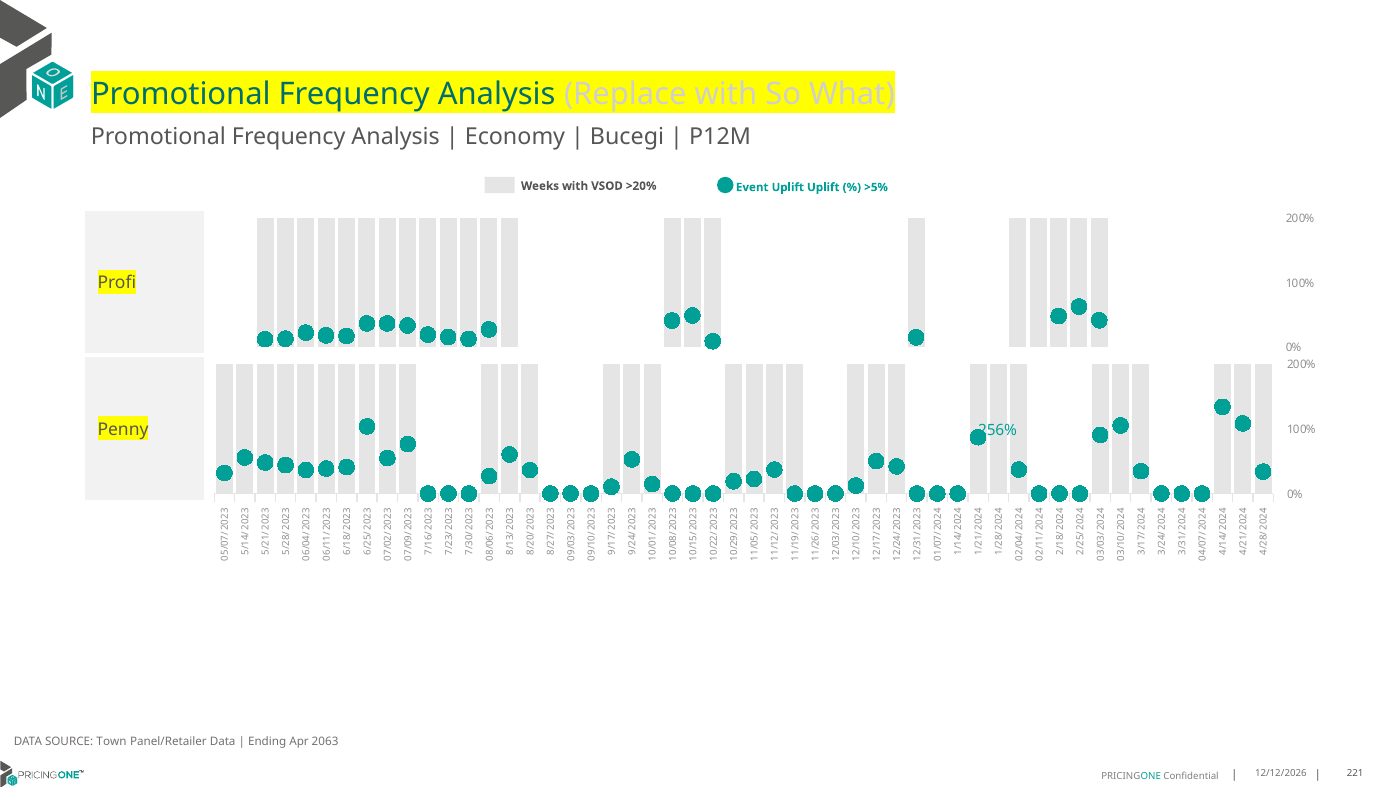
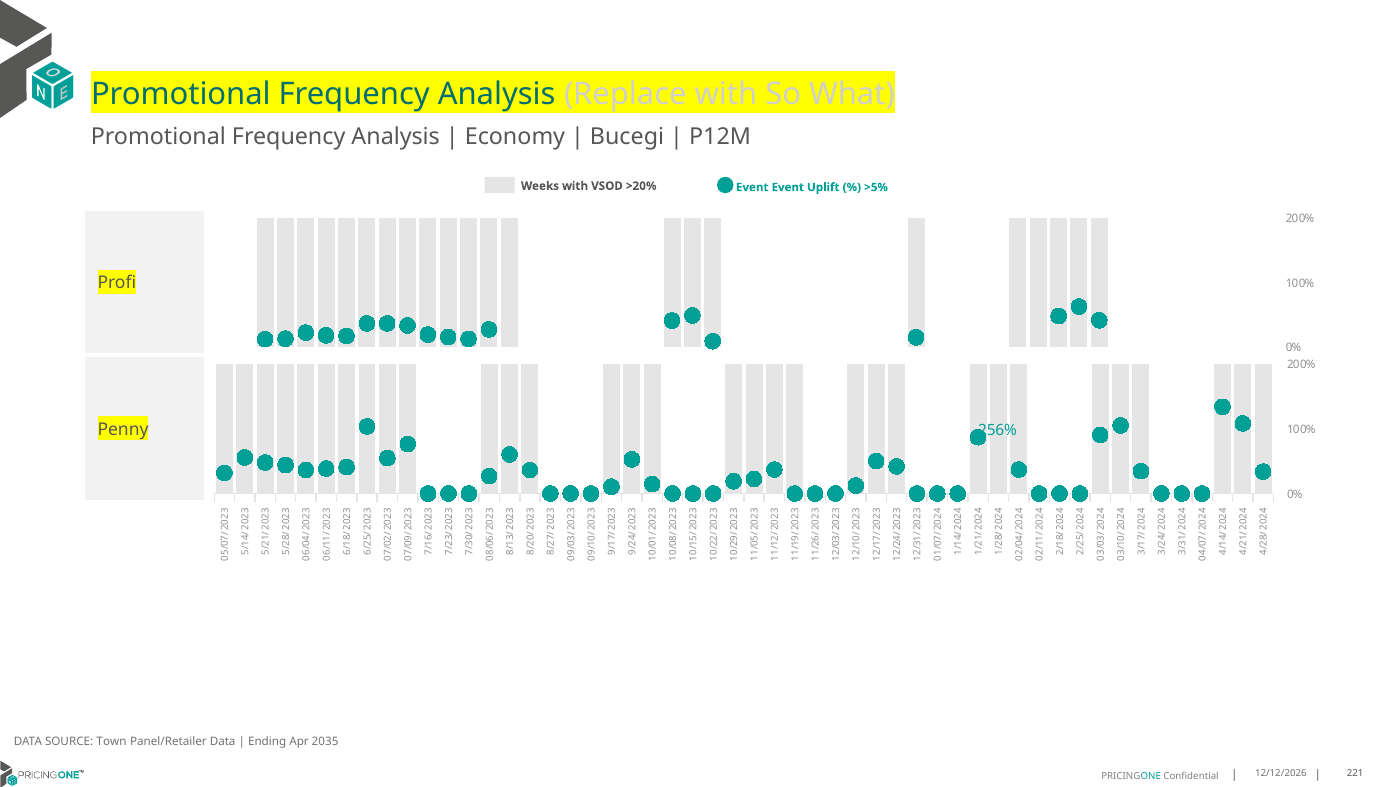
Event Uplift: Uplift -> Event
2063: 2063 -> 2035
